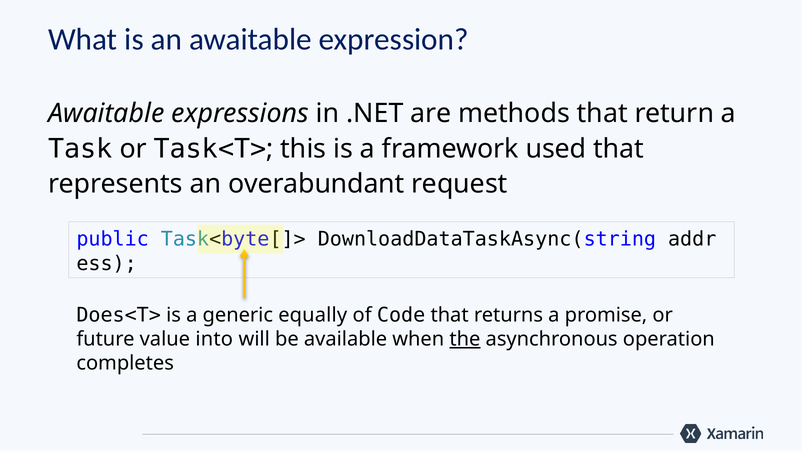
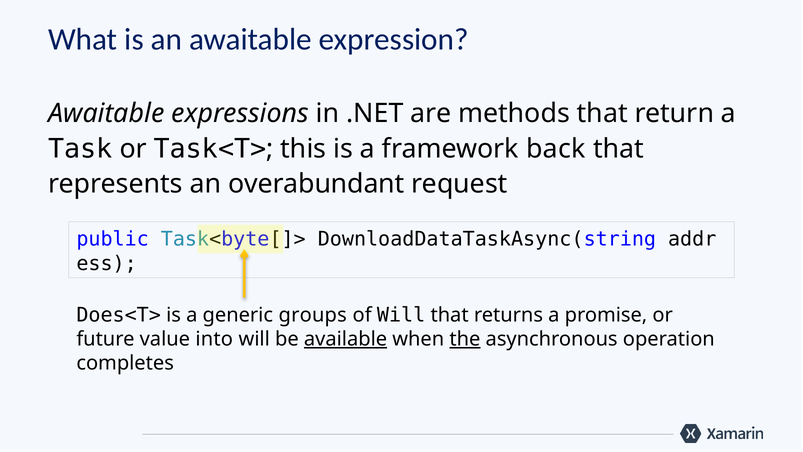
used: used -> back
equally: equally -> groups
of Code: Code -> Will
available underline: none -> present
